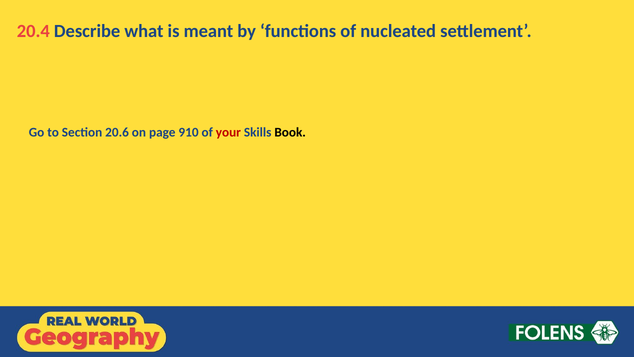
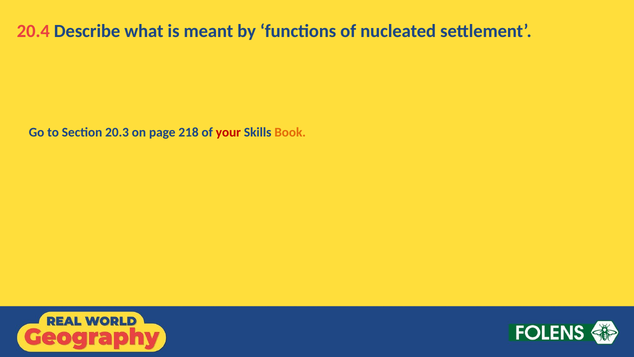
20.6: 20.6 -> 20.3
910: 910 -> 218
Book colour: black -> orange
